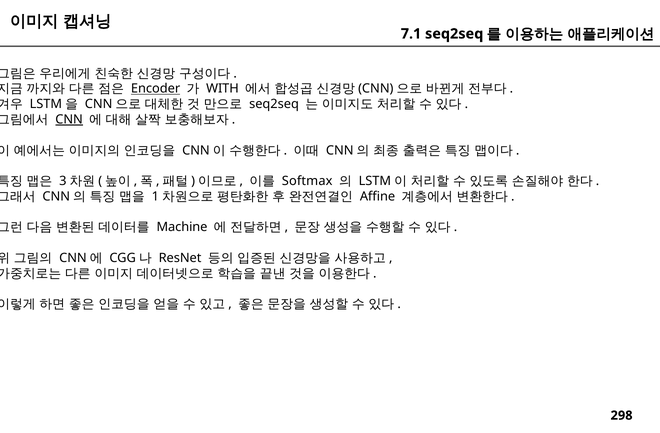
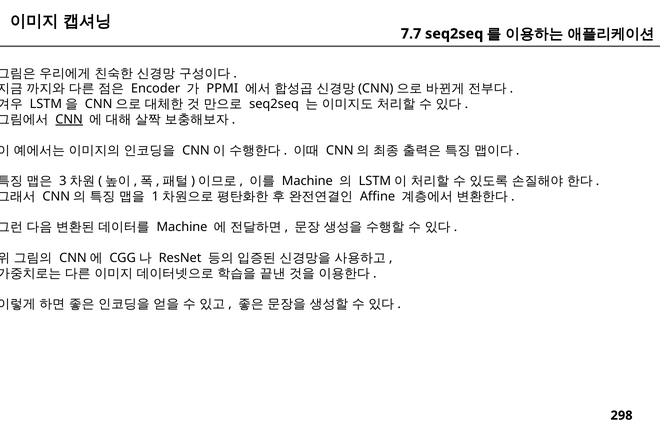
7.1: 7.1 -> 7.7
Encoder underline: present -> none
WITH: WITH -> PPMI
Softmax at (307, 181): Softmax -> Machine
